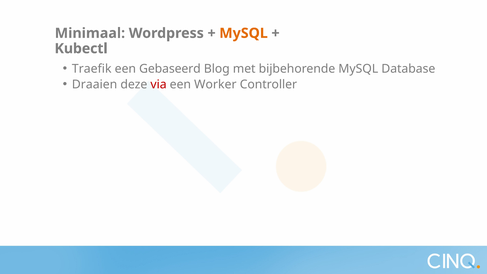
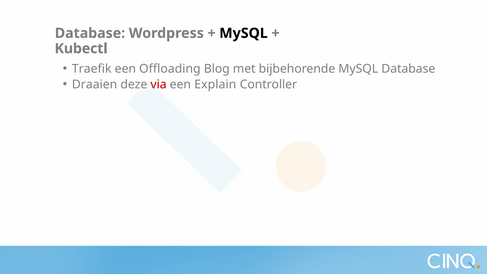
Minimaal at (90, 33): Minimaal -> Database
MySQL at (244, 33) colour: orange -> black
Gebaseerd: Gebaseerd -> Offloading
Worker: Worker -> Explain
